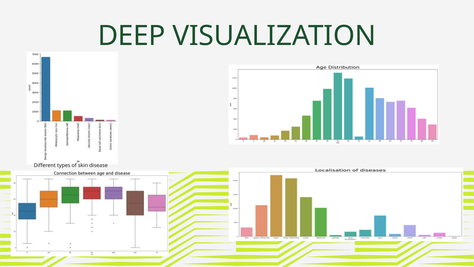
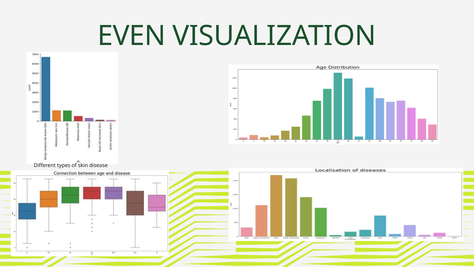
DEEP: DEEP -> EVEN
